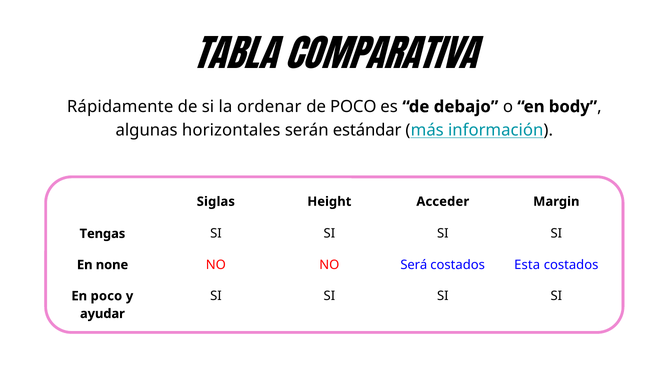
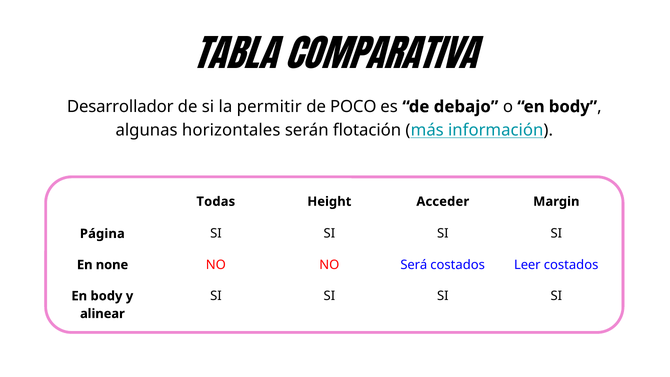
Rápidamente: Rápidamente -> Desarrollador
ordenar: ordenar -> permitir
estándar: estándar -> flotación
Siglas: Siglas -> Todas
Tengas: Tengas -> Página
Esta: Esta -> Leer
poco at (106, 296): poco -> body
ayudar: ayudar -> alinear
